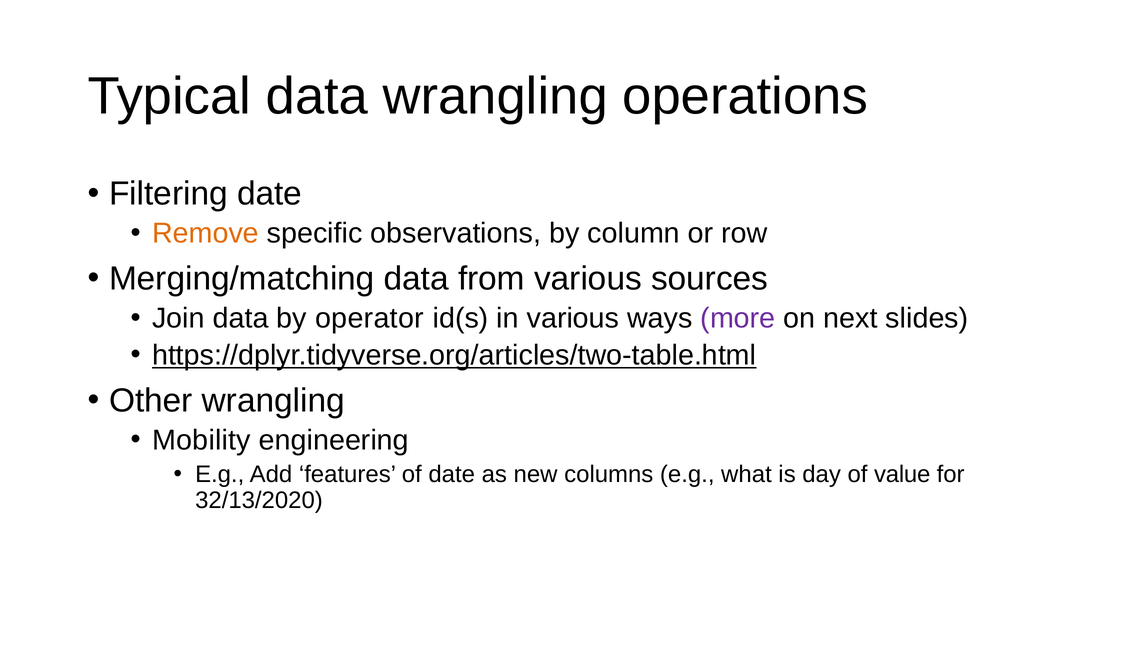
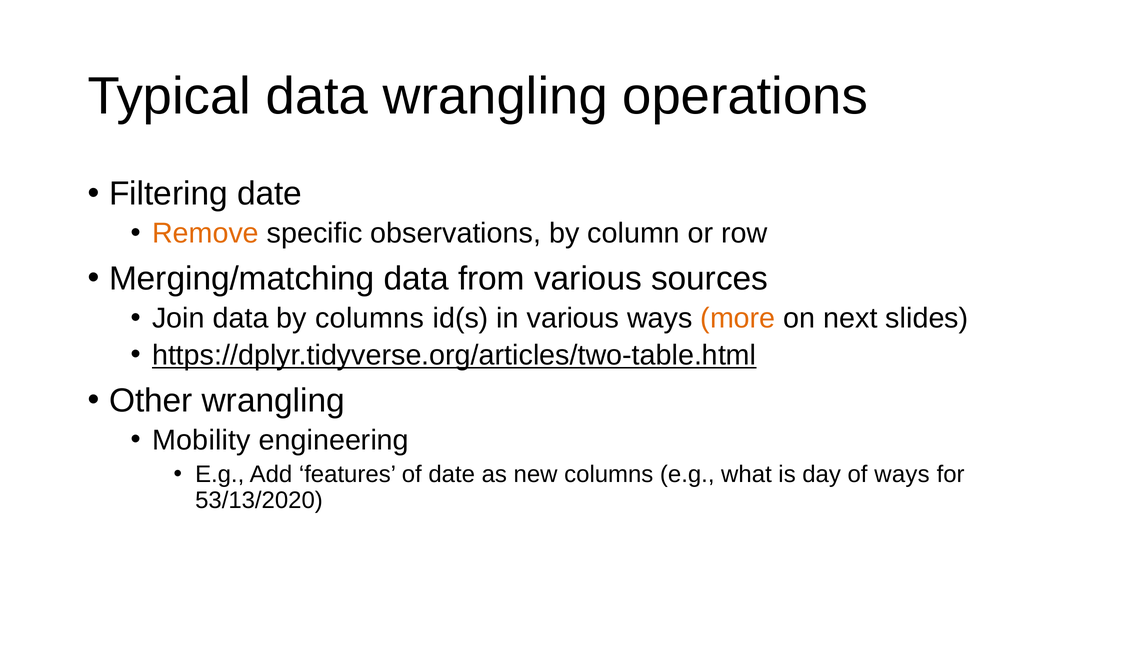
by operator: operator -> columns
more colour: purple -> orange
of value: value -> ways
32/13/2020: 32/13/2020 -> 53/13/2020
